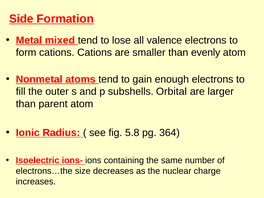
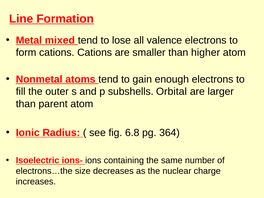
Side: Side -> Line
evenly: evenly -> higher
5.8: 5.8 -> 6.8
